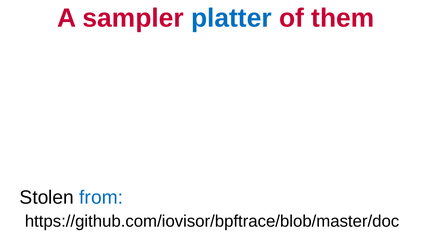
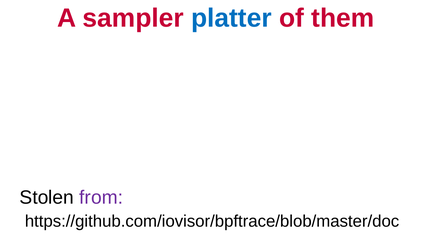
from colour: blue -> purple
